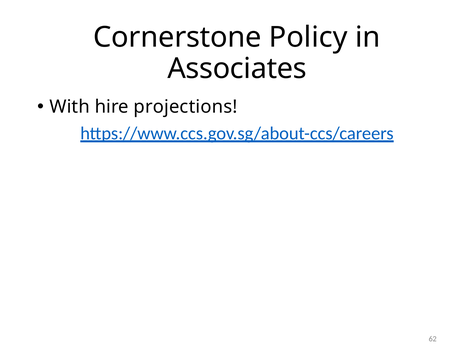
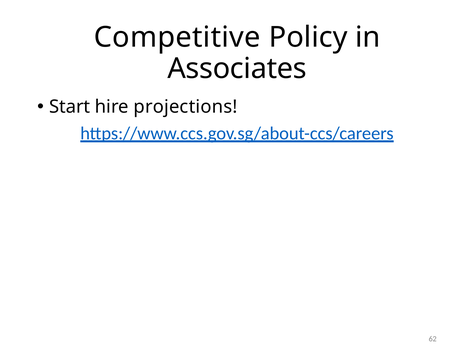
Cornerstone: Cornerstone -> Competitive
With: With -> Start
